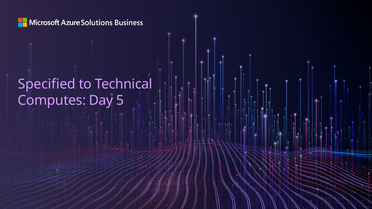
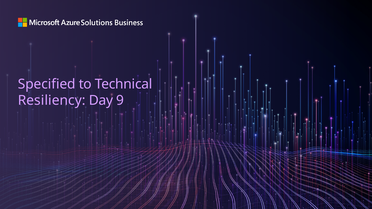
Computes: Computes -> Resiliency
5: 5 -> 9
